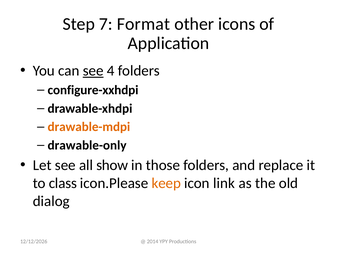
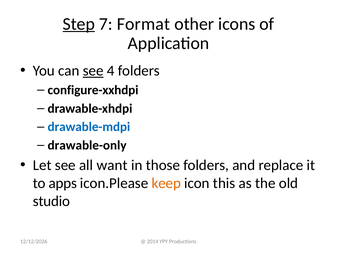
Step underline: none -> present
drawable-mdpi colour: orange -> blue
show: show -> want
class: class -> apps
link: link -> this
dialog: dialog -> studio
